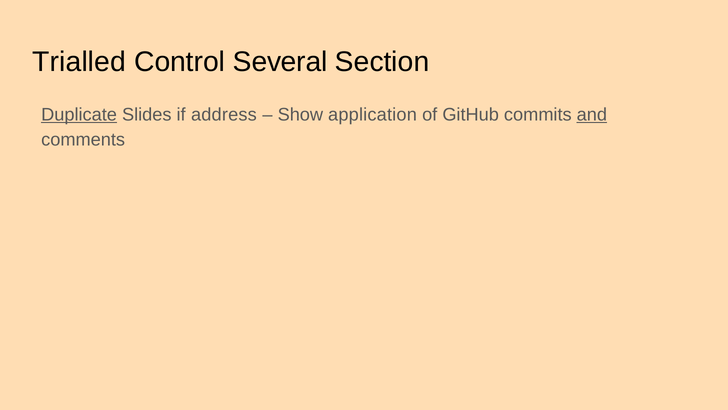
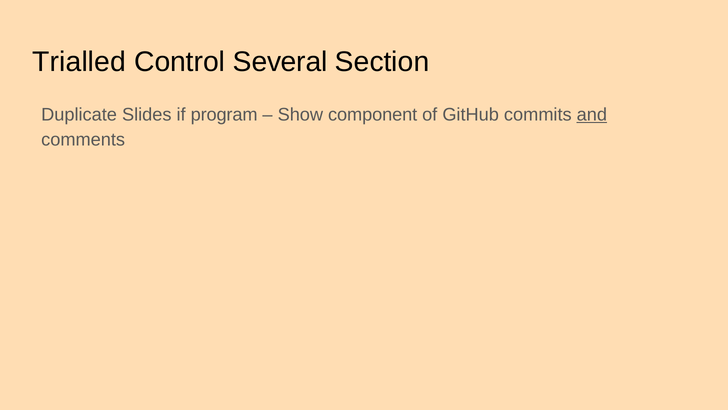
Duplicate underline: present -> none
address: address -> program
application: application -> component
